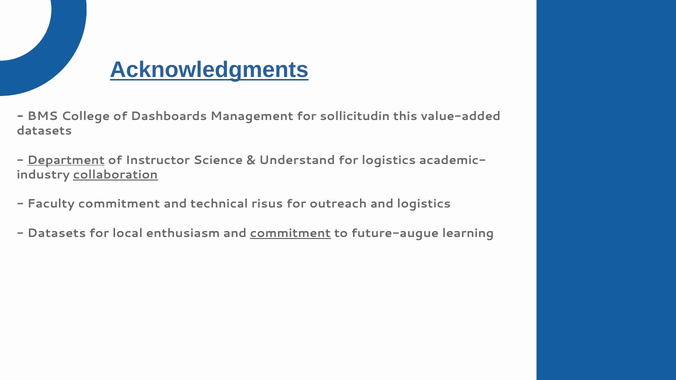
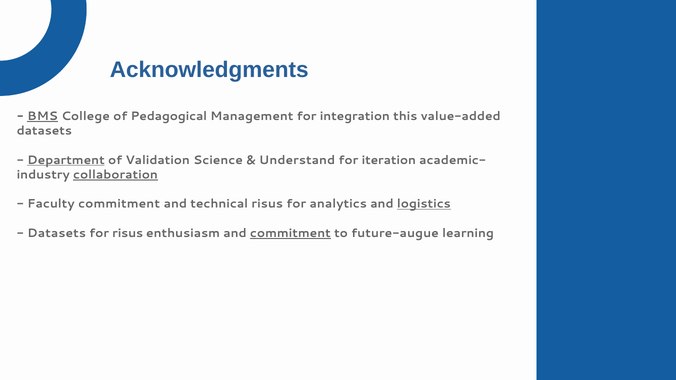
Acknowledgments underline: present -> none
BMS underline: none -> present
Dashboards: Dashboards -> Pedagogical
sollicitudin: sollicitudin -> integration
Instructor: Instructor -> Validation
for logistics: logistics -> iteration
outreach: outreach -> analytics
logistics at (424, 204) underline: none -> present
for local: local -> risus
